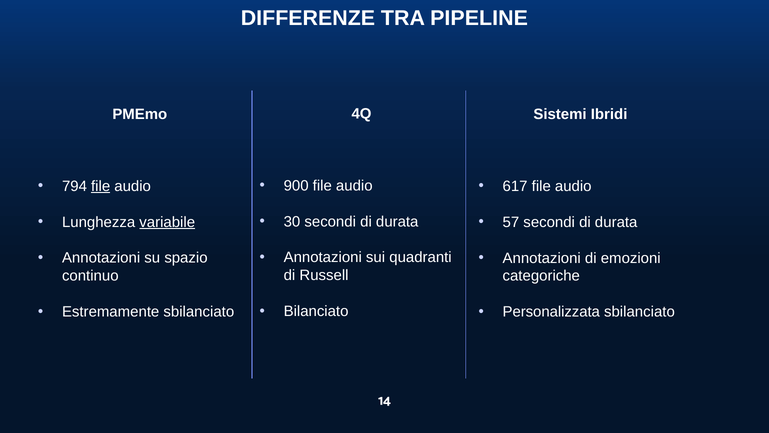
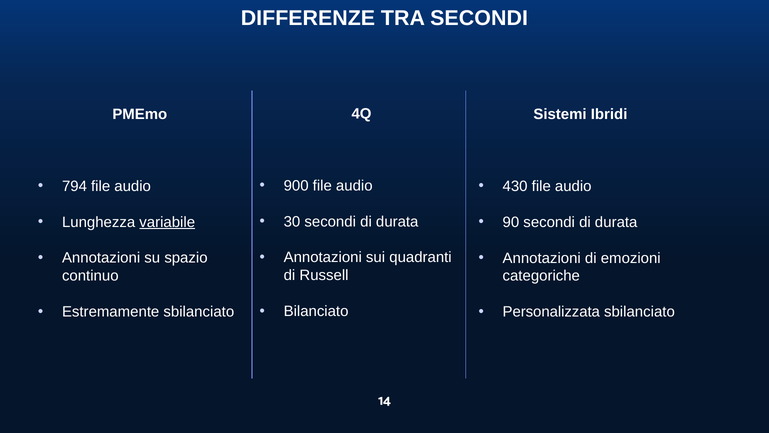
TRA PIPELINE: PIPELINE -> SECONDI
file at (101, 186) underline: present -> none
617: 617 -> 430
57: 57 -> 90
